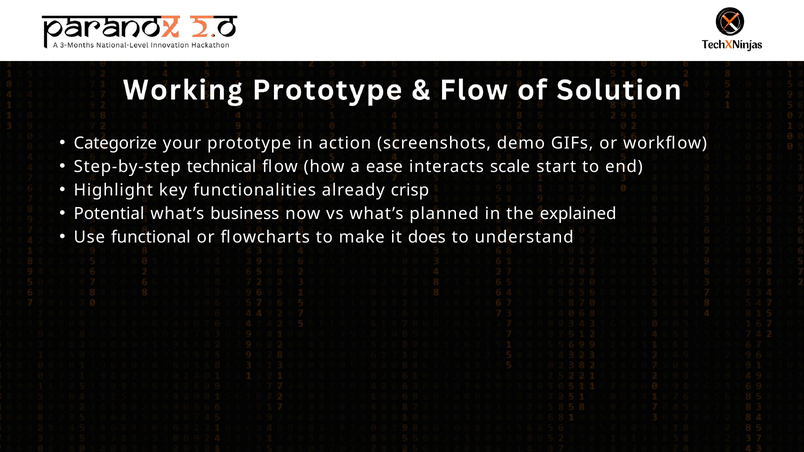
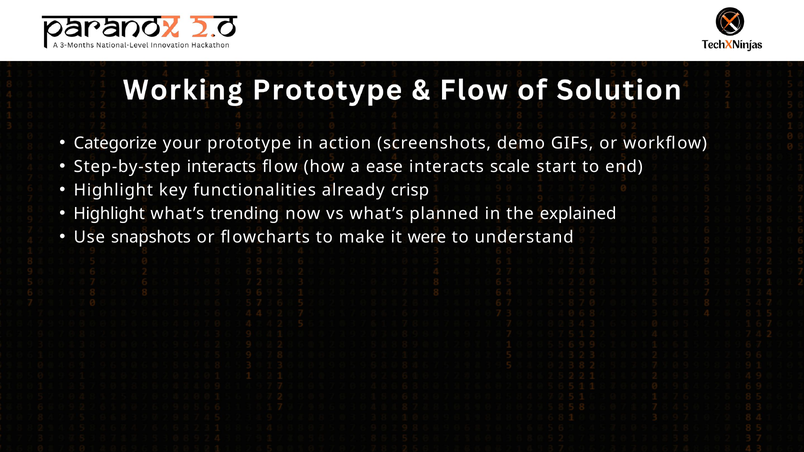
Step-by-step technical: technical -> interacts
Potential at (109, 214): Potential -> Highlight
business: business -> trending
functional: functional -> snapshots
does: does -> were
